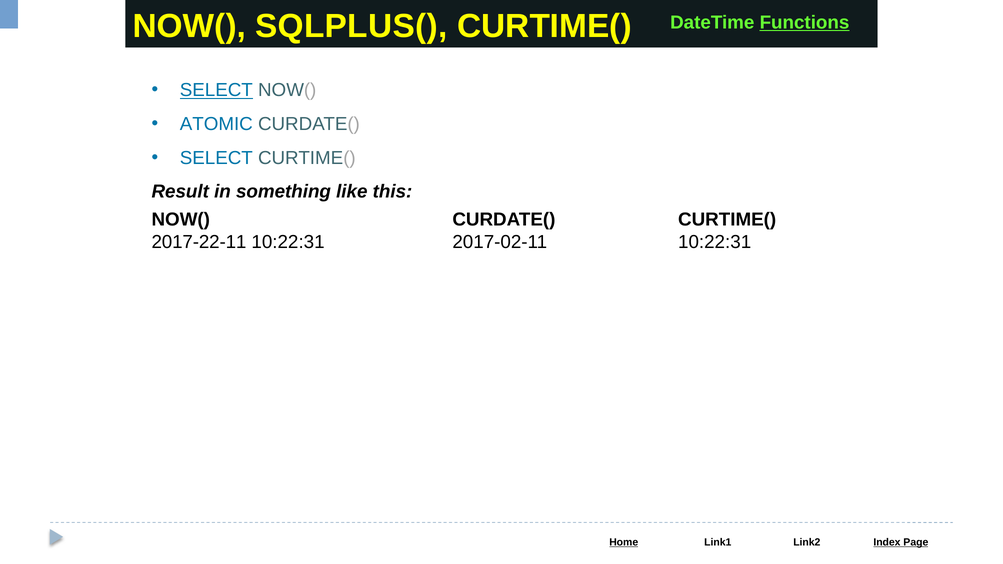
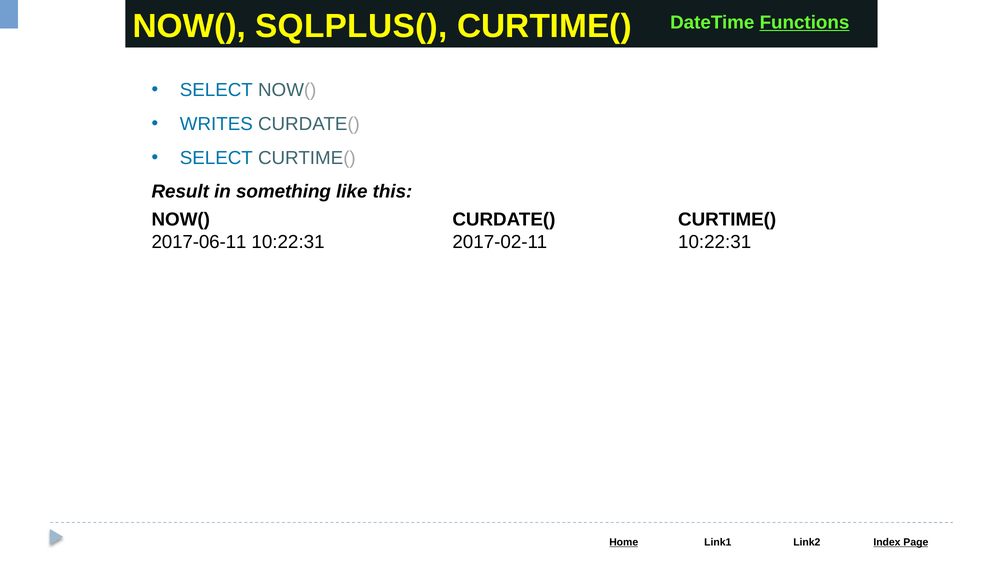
SELECT at (216, 90) underline: present -> none
ATOMIC: ATOMIC -> WRITES
2017-22-11: 2017-22-11 -> 2017-06-11
